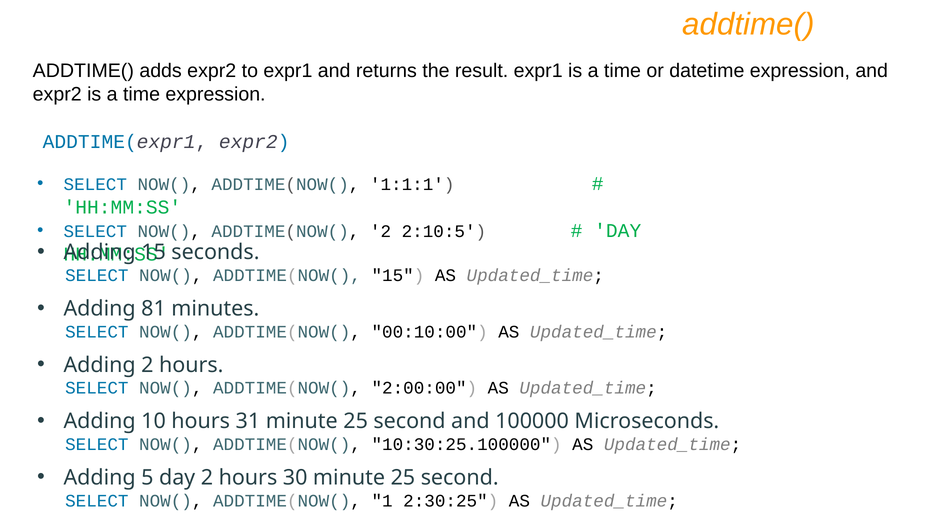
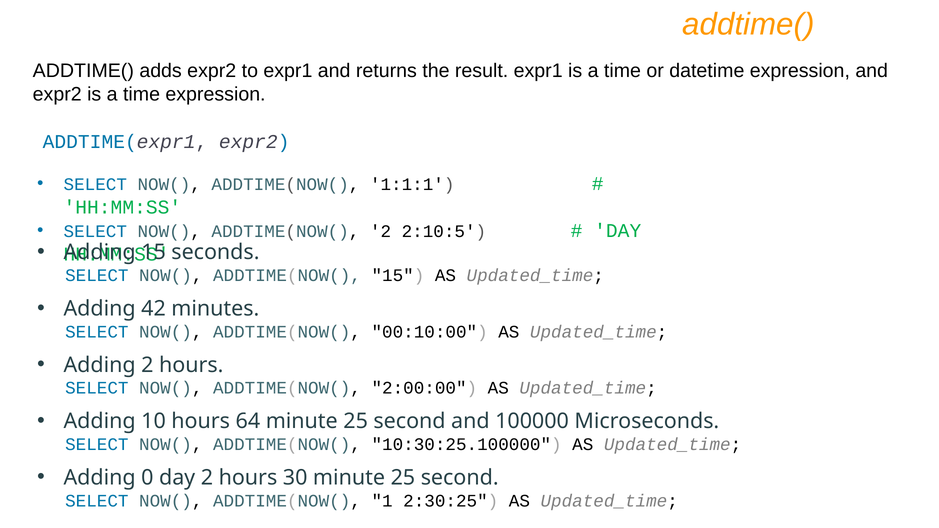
81: 81 -> 42
31: 31 -> 64
5: 5 -> 0
